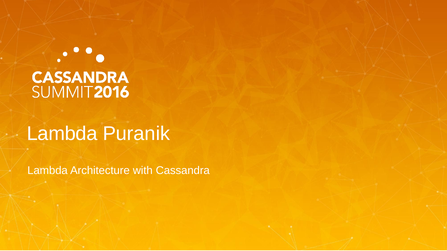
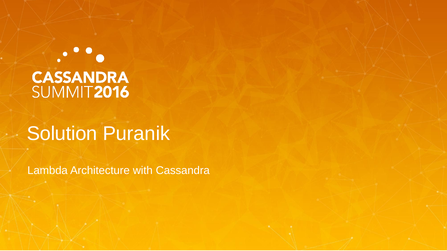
Lambda at (62, 134): Lambda -> Solution
